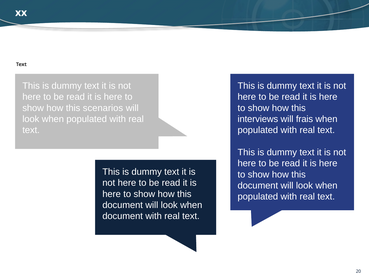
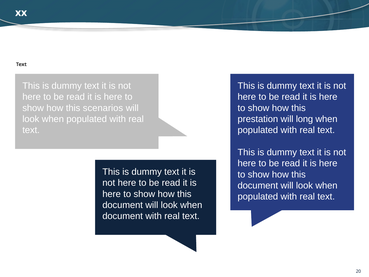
interviews: interviews -> prestation
frais: frais -> long
